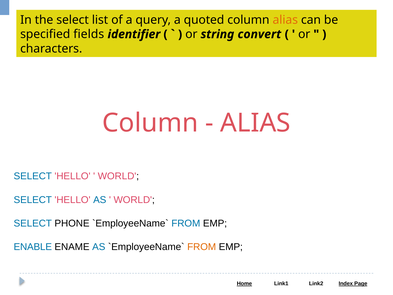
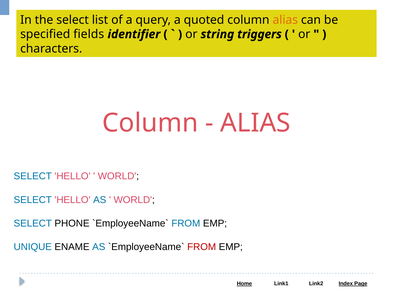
convert: convert -> triggers
ENABLE: ENABLE -> UNIQUE
FROM at (202, 247) colour: orange -> red
